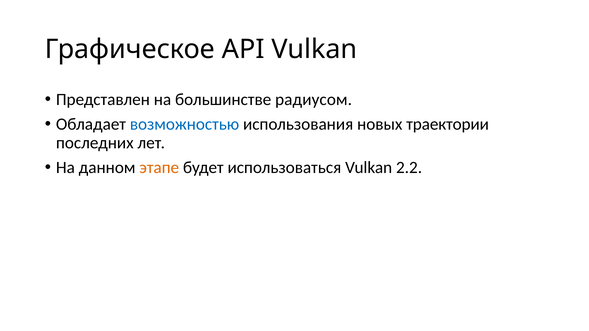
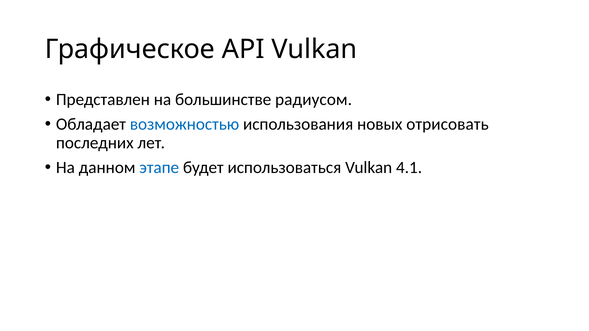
траектории: траектории -> отрисовать
этапе colour: orange -> blue
2.2: 2.2 -> 4.1
